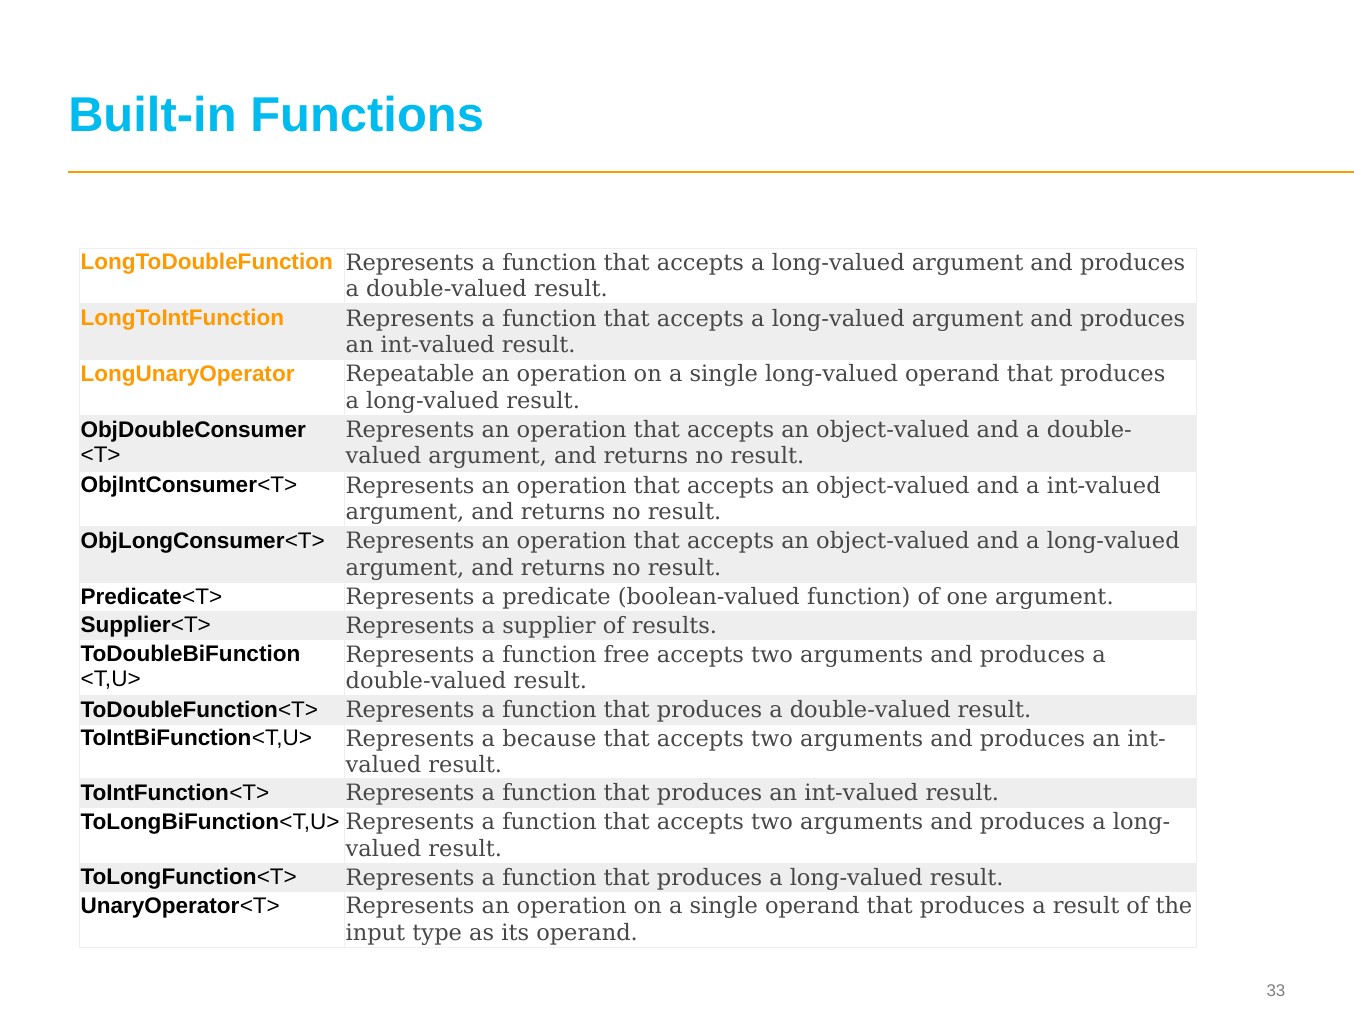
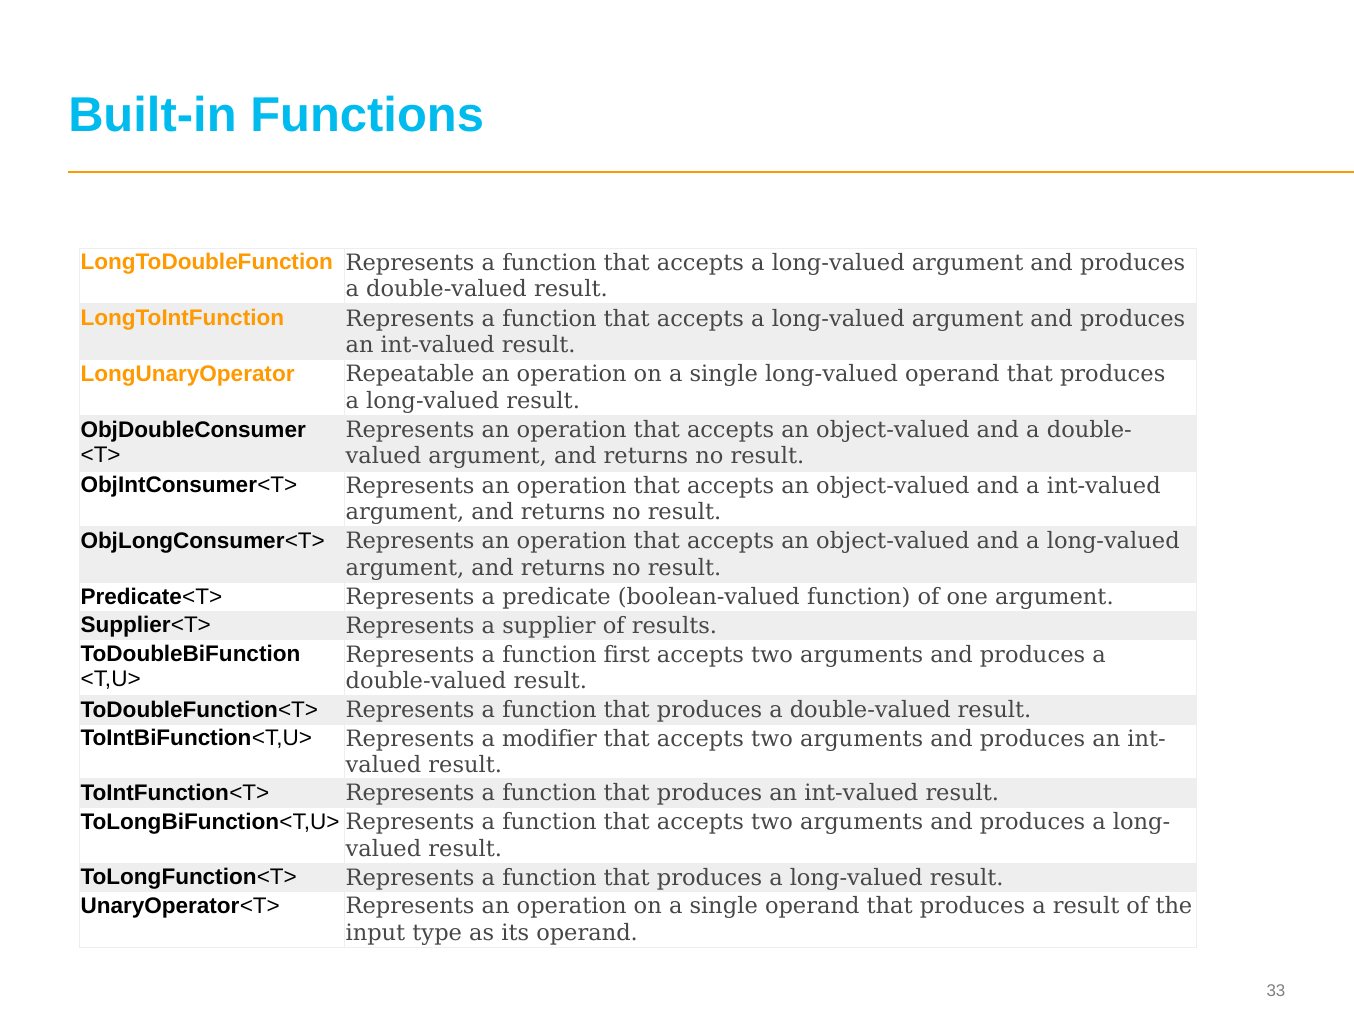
free: free -> first
because: because -> modifier
